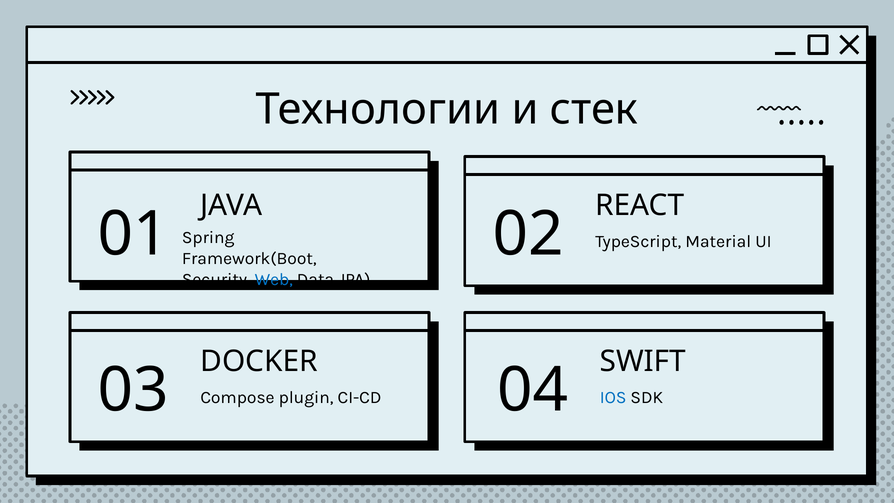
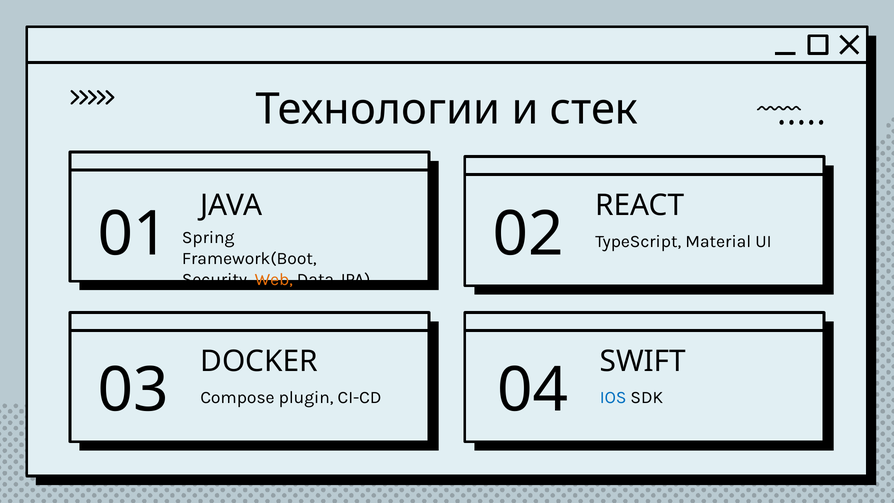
Web colour: blue -> orange
